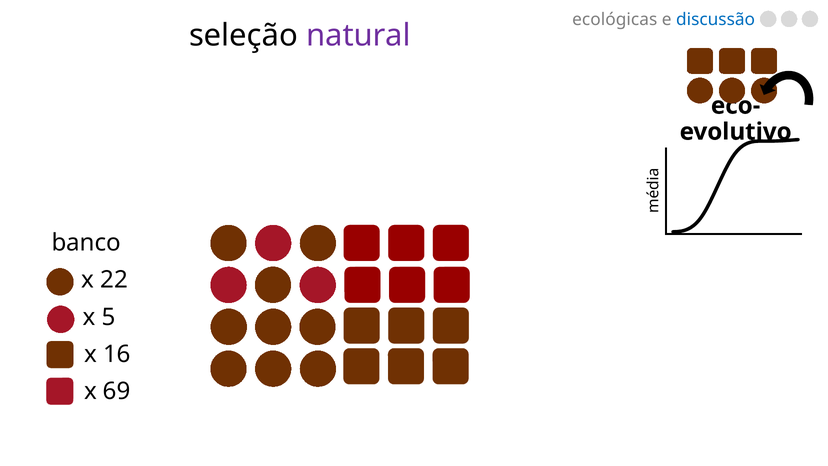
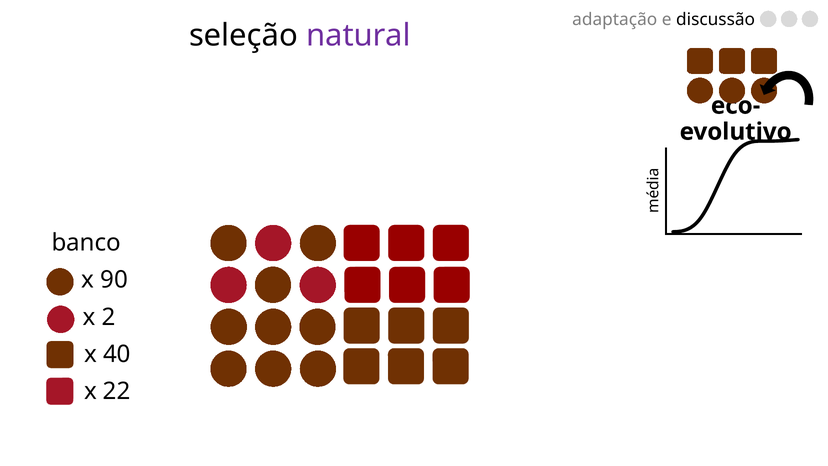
ecológicas: ecológicas -> adaptação
discussão colour: blue -> black
22: 22 -> 90
5: 5 -> 2
16: 16 -> 40
69: 69 -> 22
